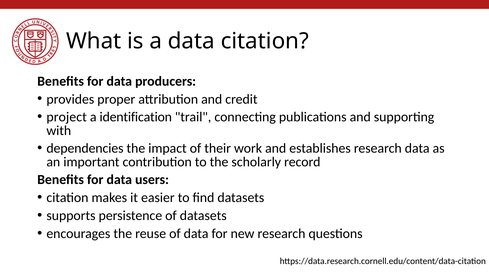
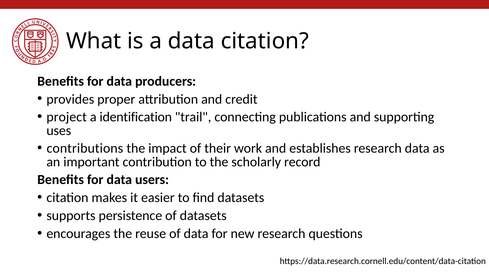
with: with -> uses
dependencies: dependencies -> contributions
